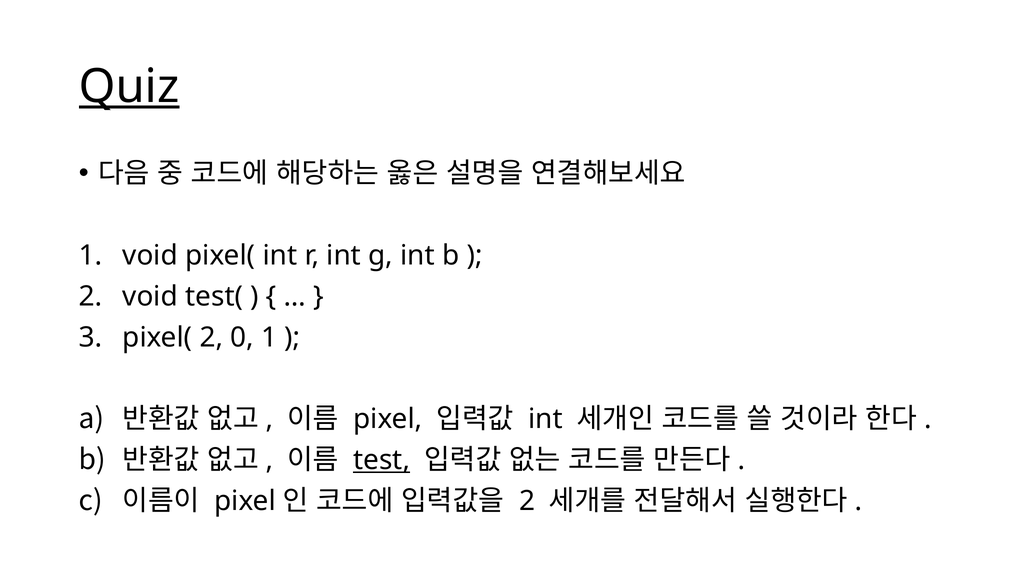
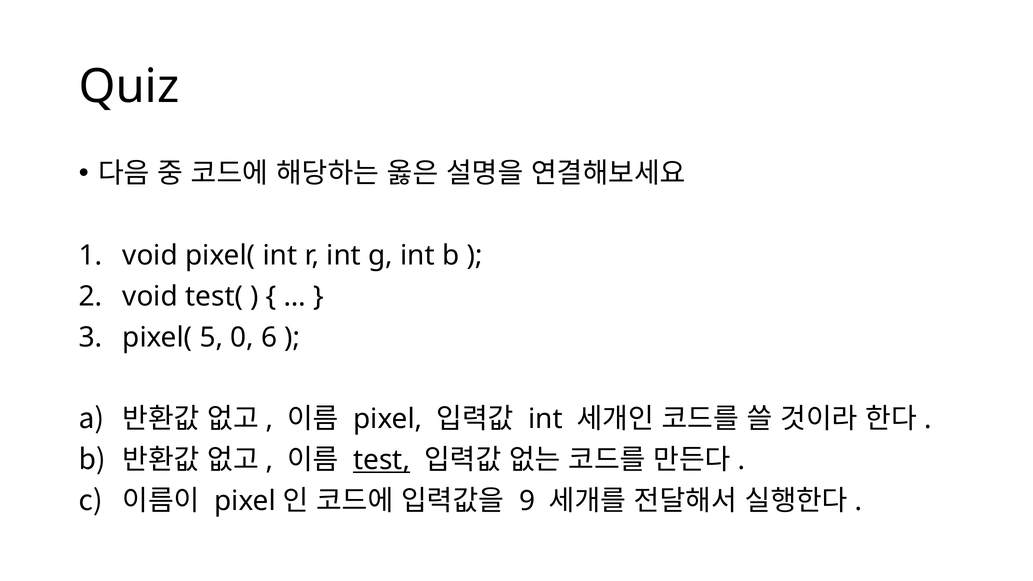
Quiz underline: present -> none
pixel( 2: 2 -> 5
0 1: 1 -> 6
2 at (527, 501): 2 -> 9
